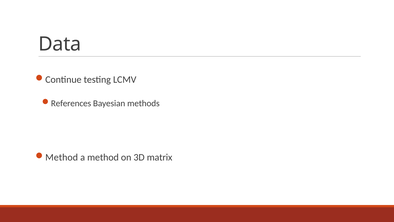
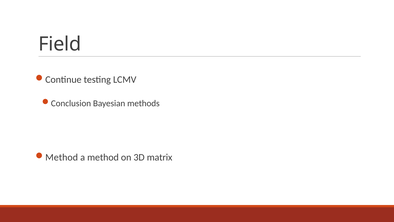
Data: Data -> Field
References: References -> Conclusion
